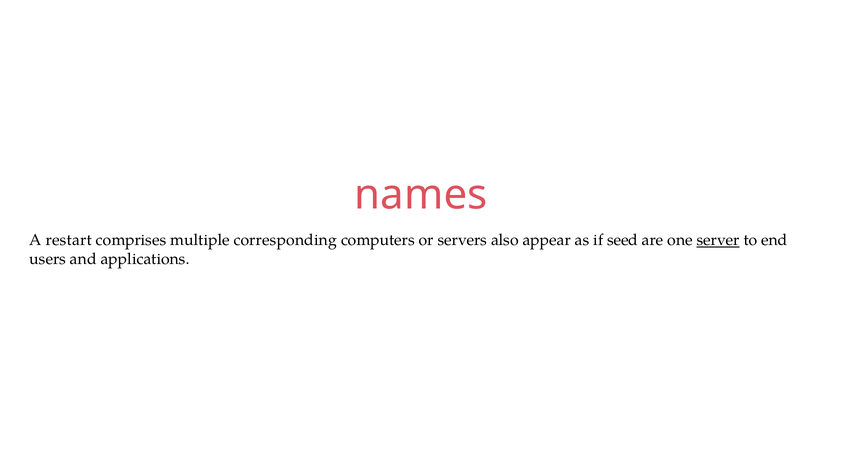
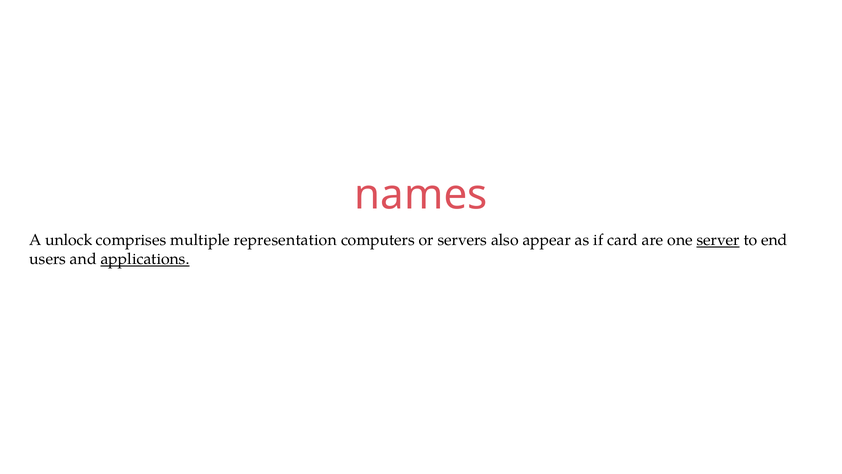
restart: restart -> unlock
corresponding: corresponding -> representation
seed: seed -> card
applications underline: none -> present
